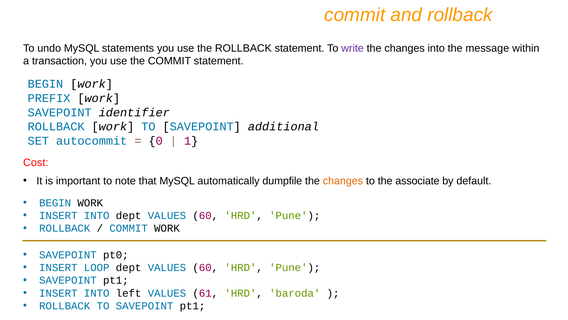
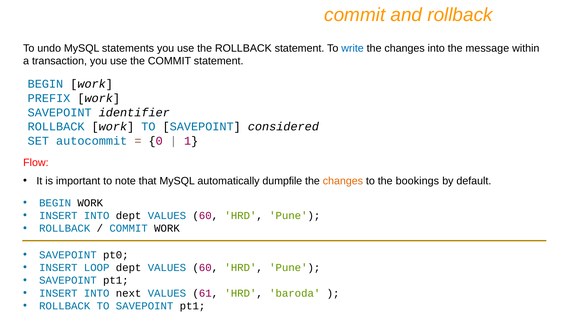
write colour: purple -> blue
additional: additional -> considered
Cost: Cost -> Flow
associate: associate -> bookings
left: left -> next
